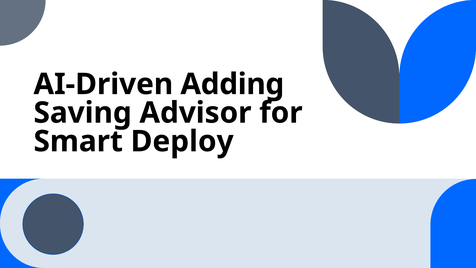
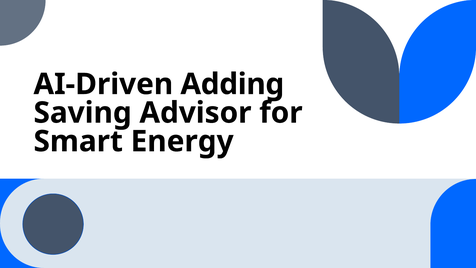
Deploy: Deploy -> Energy
